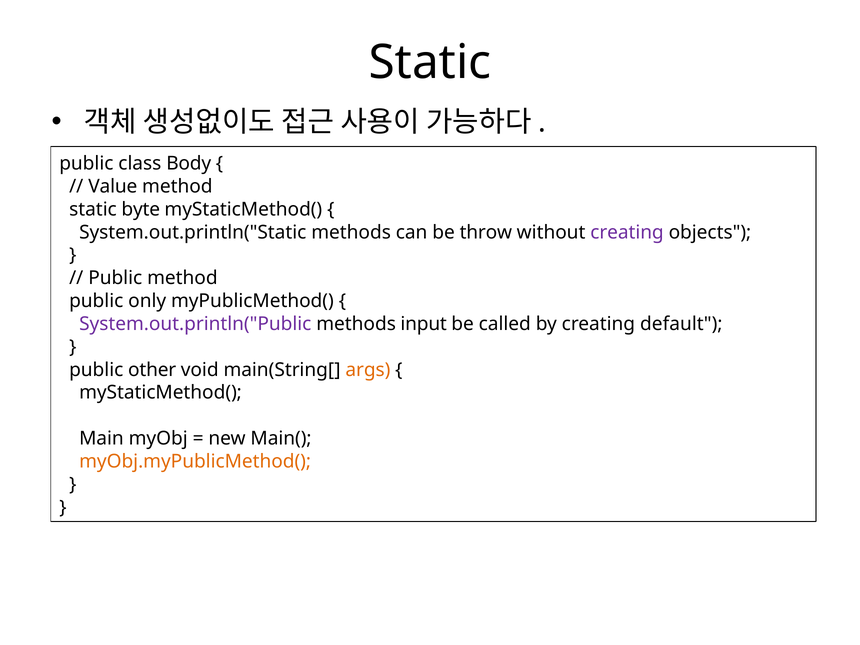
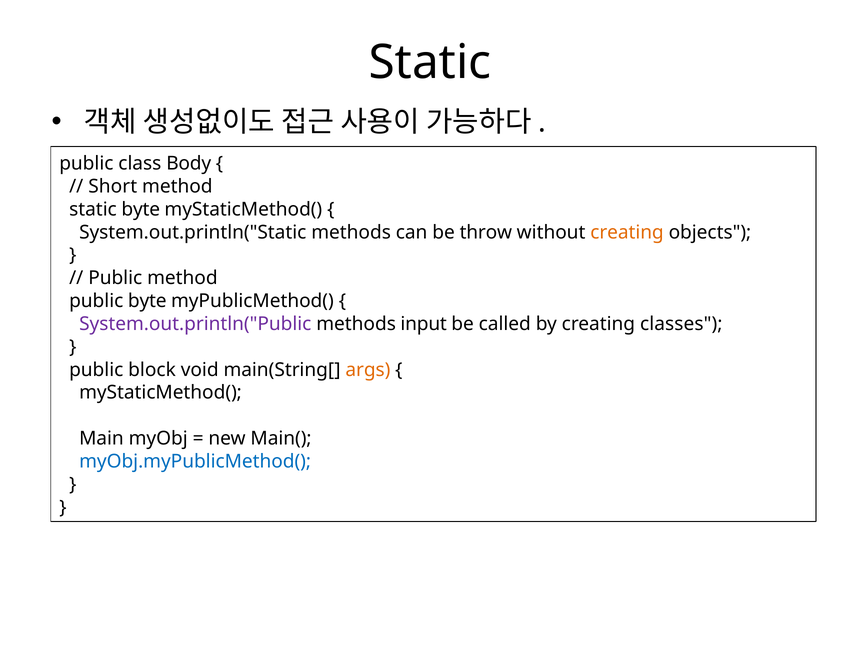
Value: Value -> Short
creating at (627, 232) colour: purple -> orange
public only: only -> byte
default: default -> classes
other: other -> block
myObj.myPublicMethod( colour: orange -> blue
